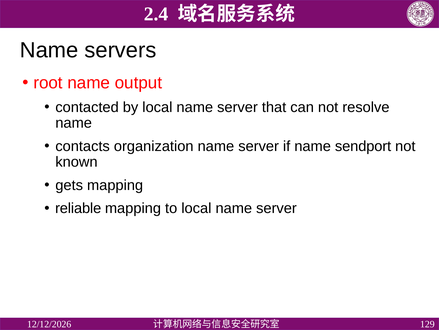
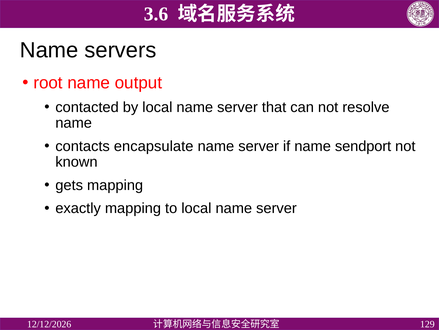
2.4: 2.4 -> 3.6
organization: organization -> encapsulate
reliable: reliable -> exactly
